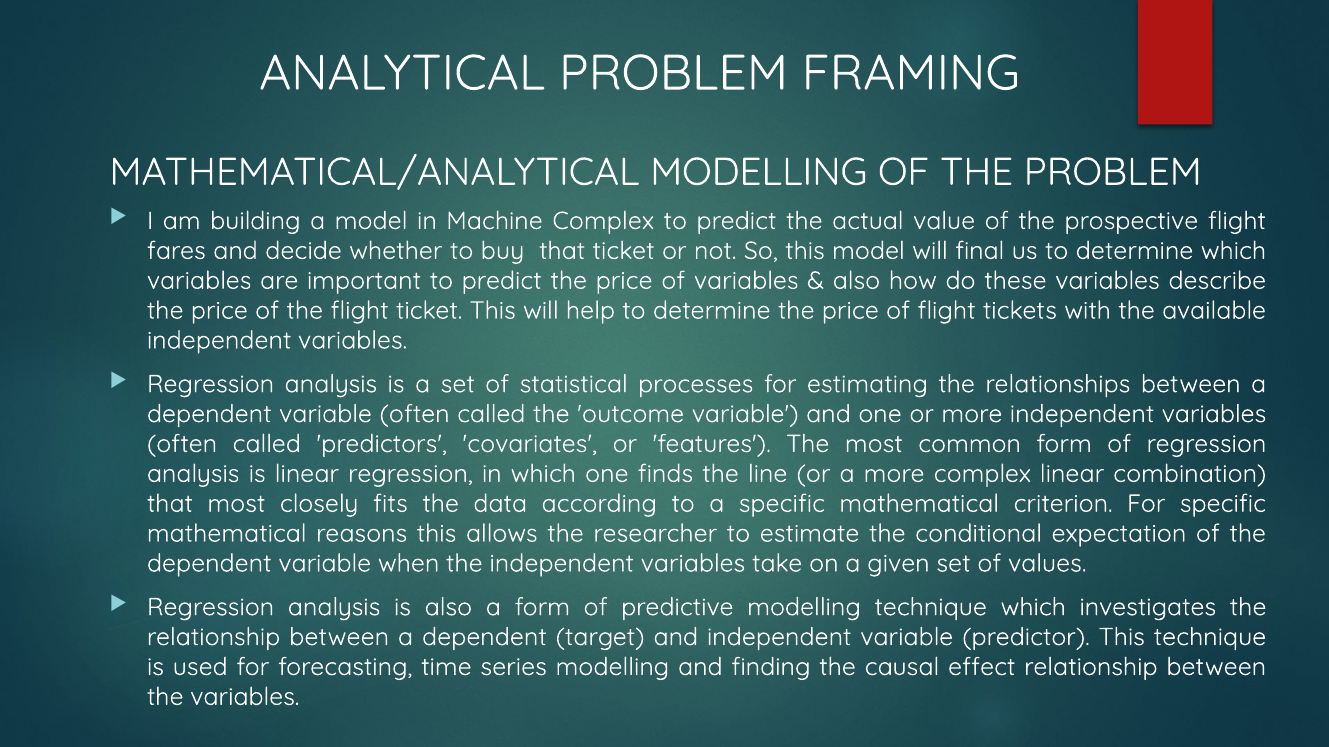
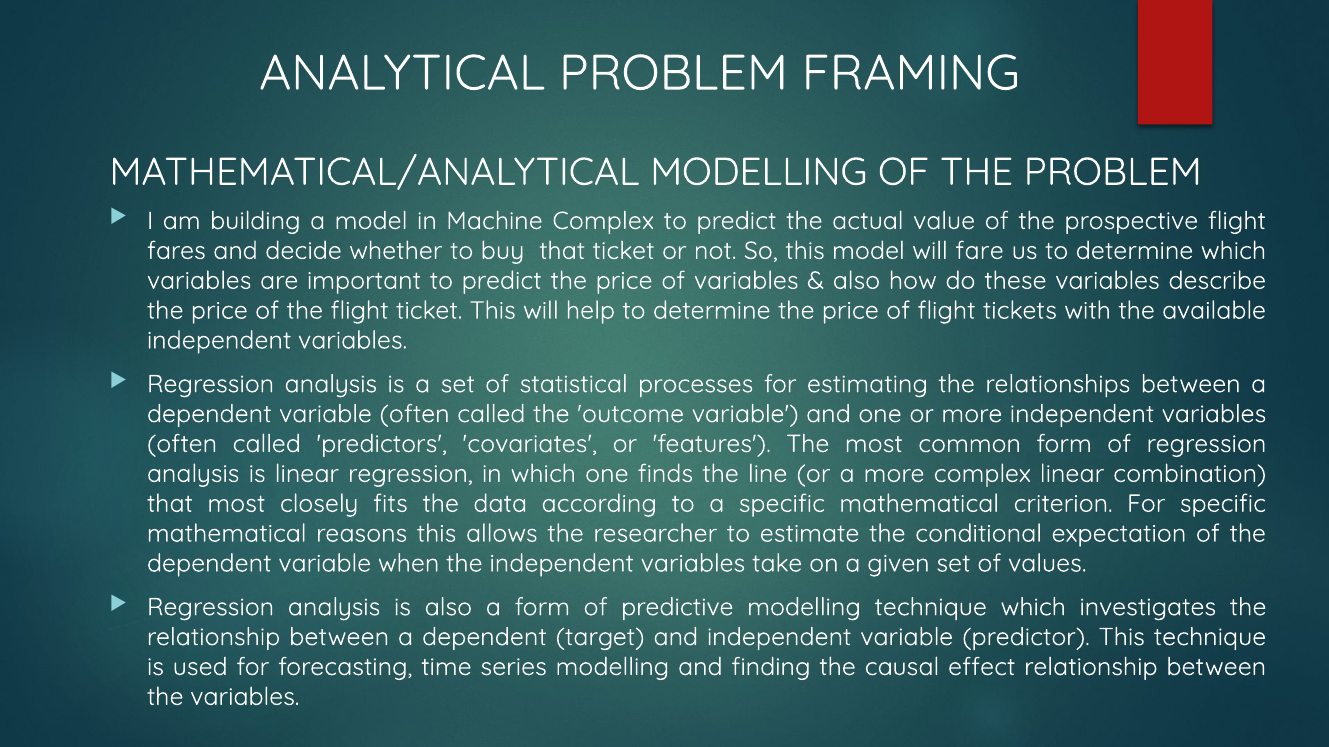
final: final -> fare
